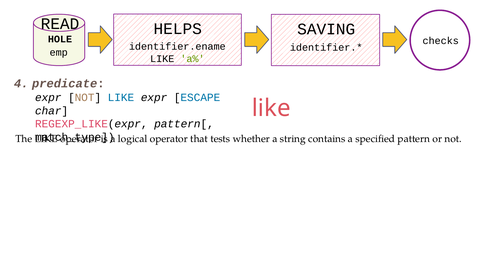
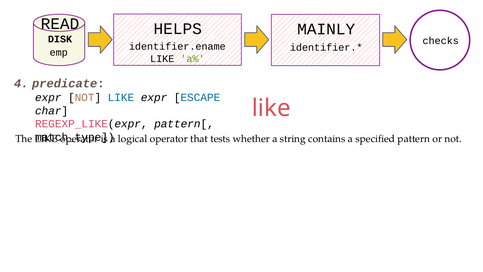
SAVING: SAVING -> MAINLY
HOLE: HOLE -> DISK
